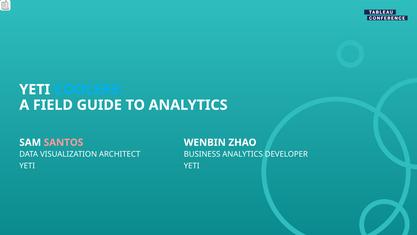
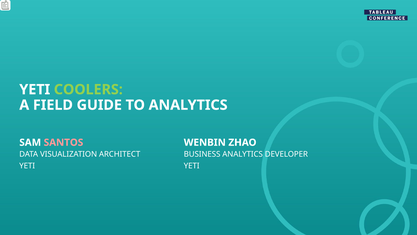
COOLERS colour: light blue -> light green
